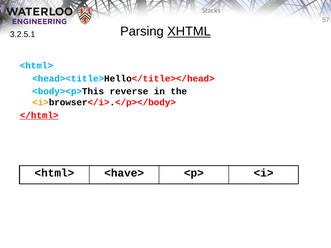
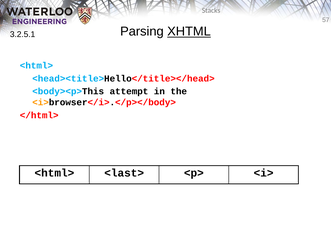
reverse: reverse -> attempt
</html> underline: present -> none
<have>: <have> -> <last>
